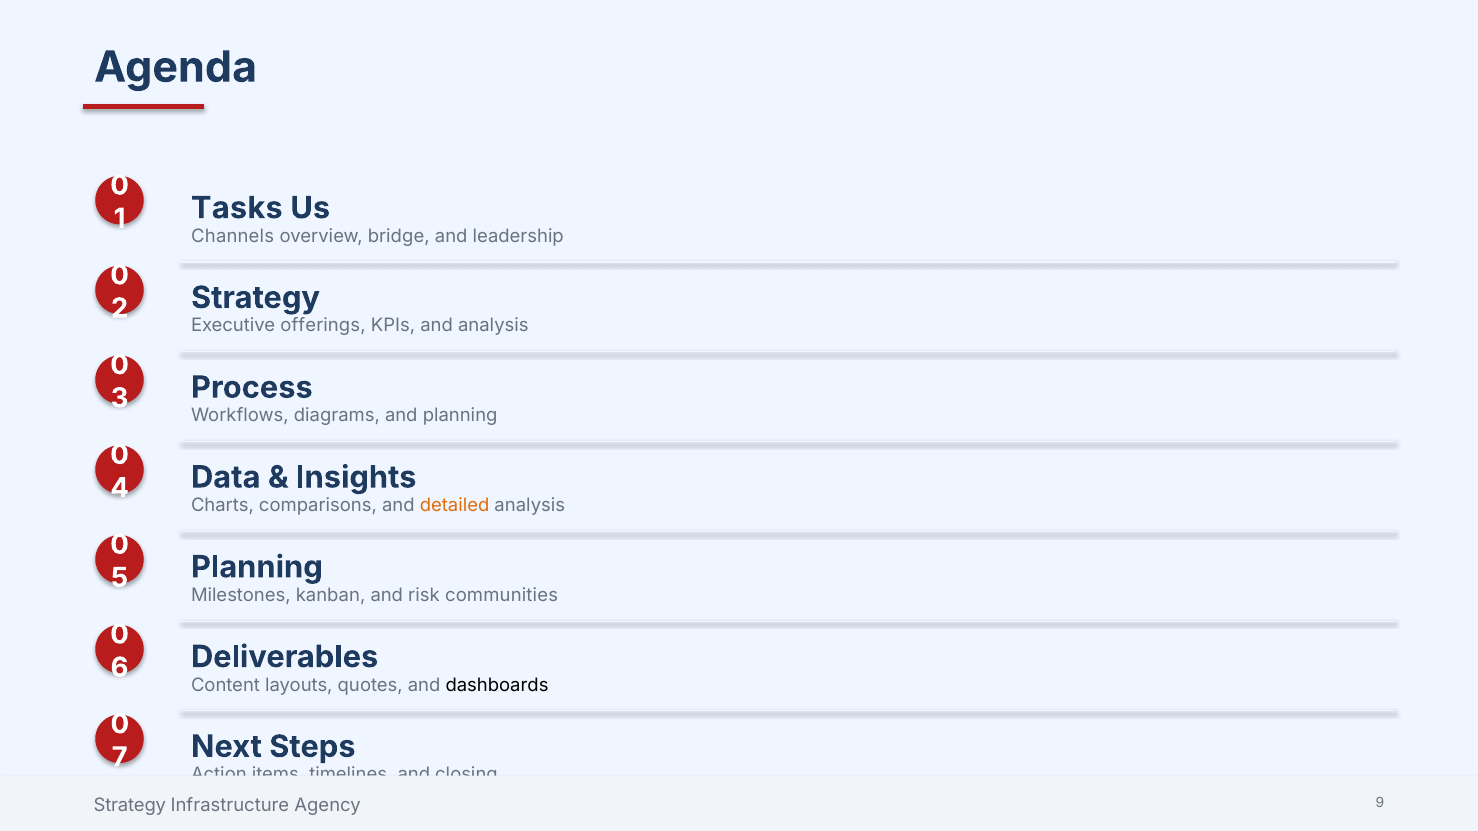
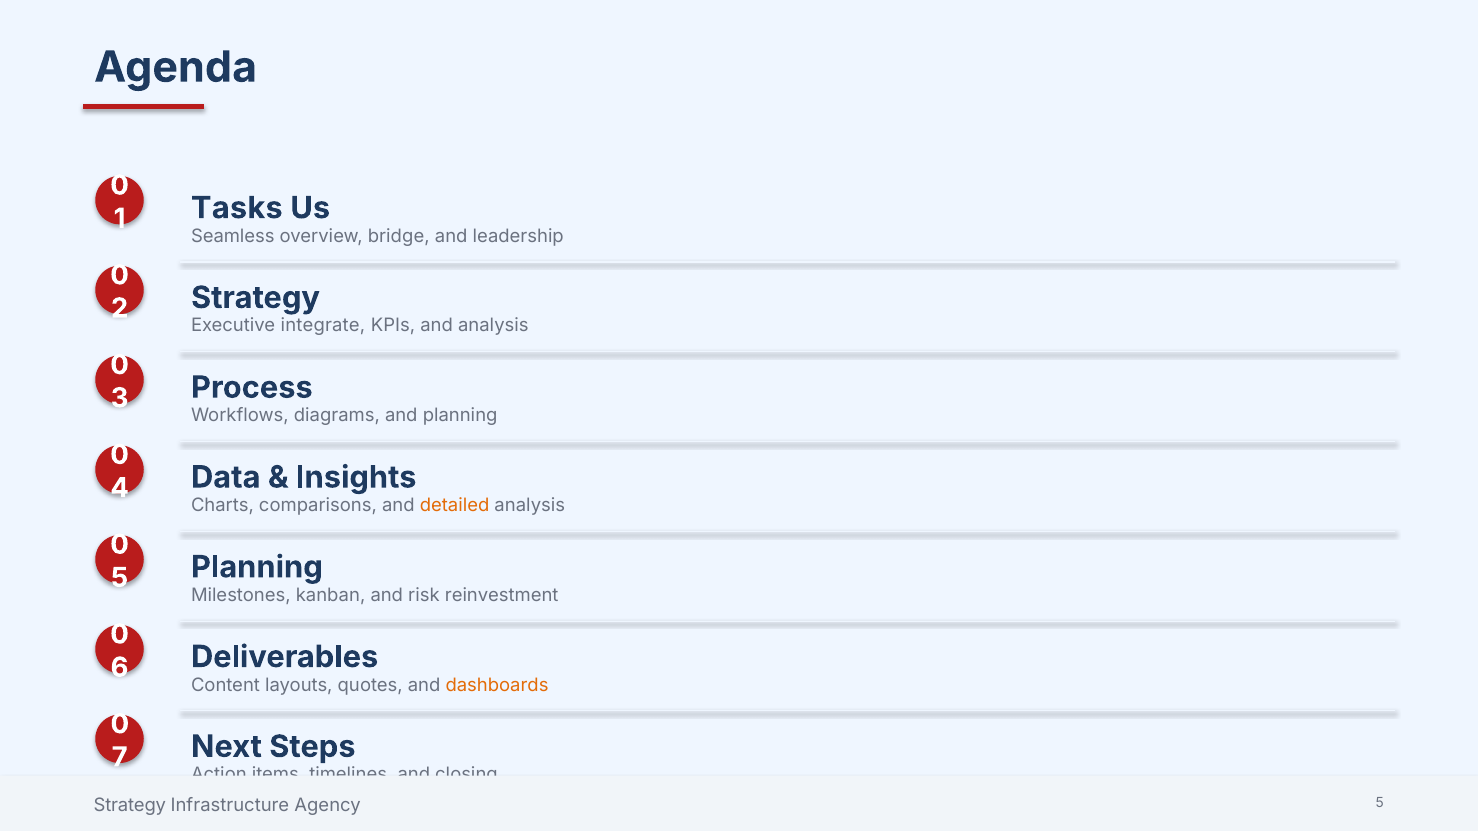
Channels: Channels -> Seamless
offerings: offerings -> integrate
communities: communities -> reinvestment
dashboards colour: black -> orange
Agency 9: 9 -> 5
